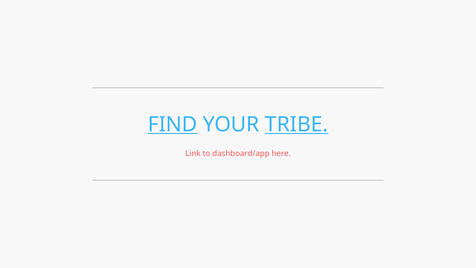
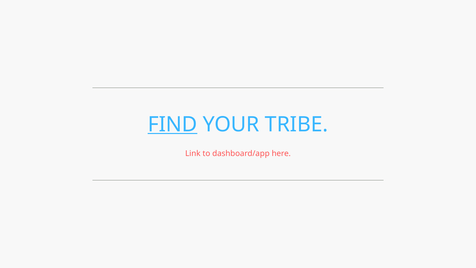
TRIBE underline: present -> none
